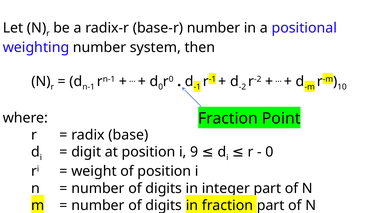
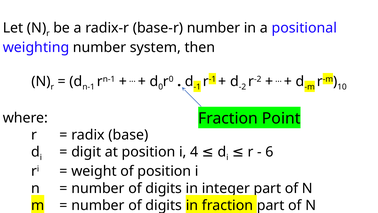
0 at (269, 152): 0 -> 6
9: 9 -> 4
